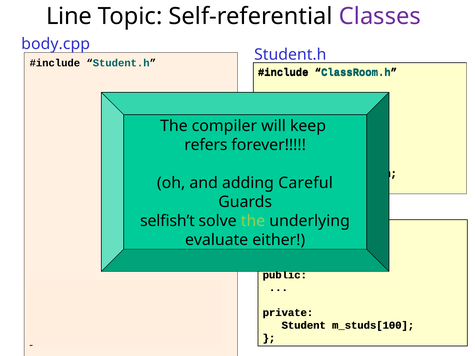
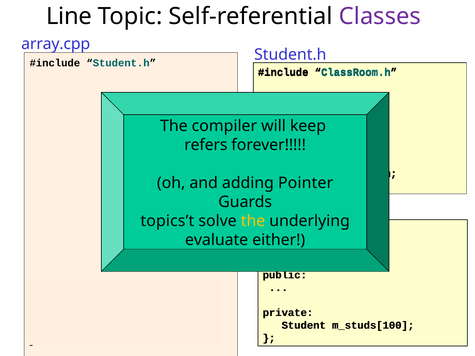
body.cpp: body.cpp -> array.cpp
Careful: Careful -> Pointer
selfish’t: selfish’t -> topics’t
the at (253, 221) colour: light green -> yellow
